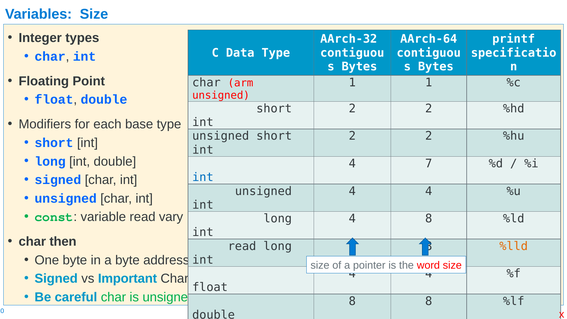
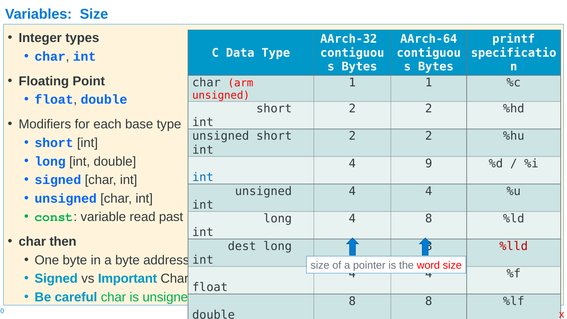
7: 7 -> 9
vary: vary -> past
read at (242, 246): read -> dest
%lld colour: orange -> red
